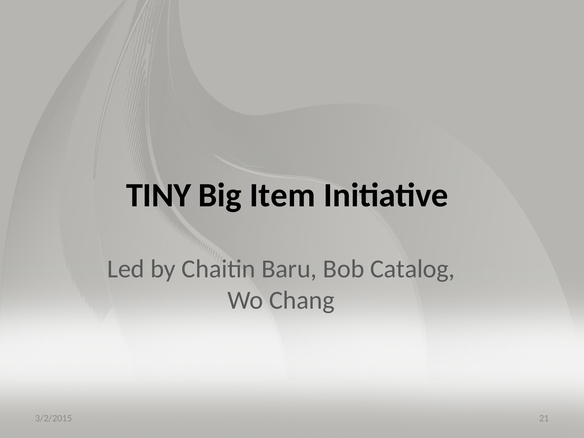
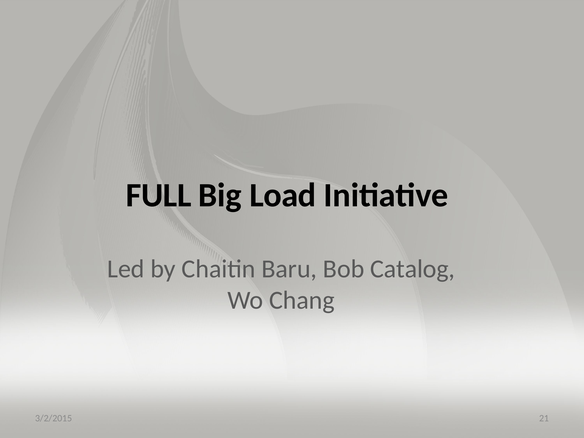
TINY: TINY -> FULL
Item: Item -> Load
